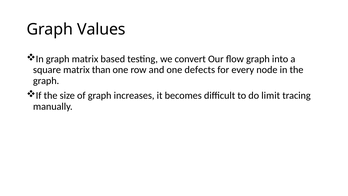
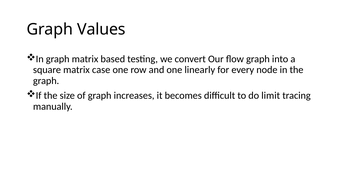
than: than -> case
defects: defects -> linearly
